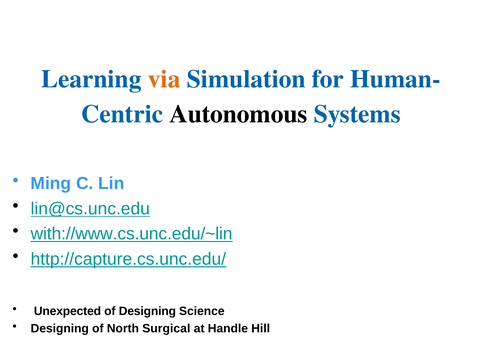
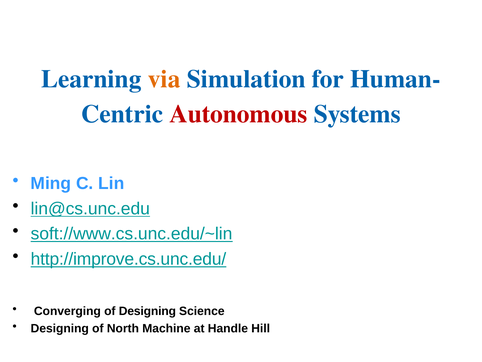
Autonomous colour: black -> red
with://www.cs.unc.edu/~lin: with://www.cs.unc.edu/~lin -> soft://www.cs.unc.edu/~lin
http://capture.cs.unc.edu/: http://capture.cs.unc.edu/ -> http://improve.cs.unc.edu/
Unexpected: Unexpected -> Converging
Surgical: Surgical -> Machine
